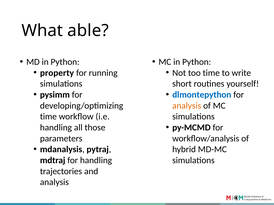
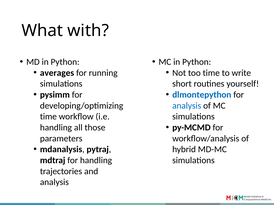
able: able -> with
property: property -> averages
analysis at (187, 106) colour: orange -> blue
